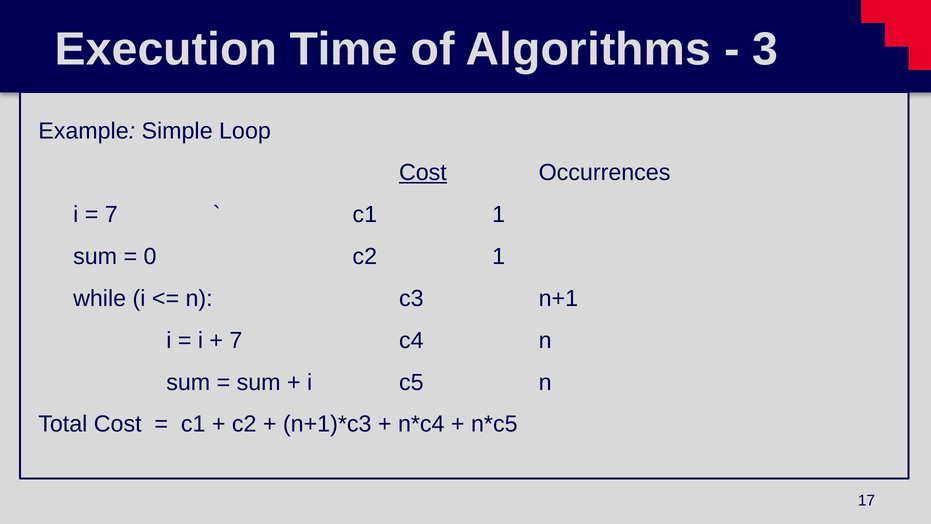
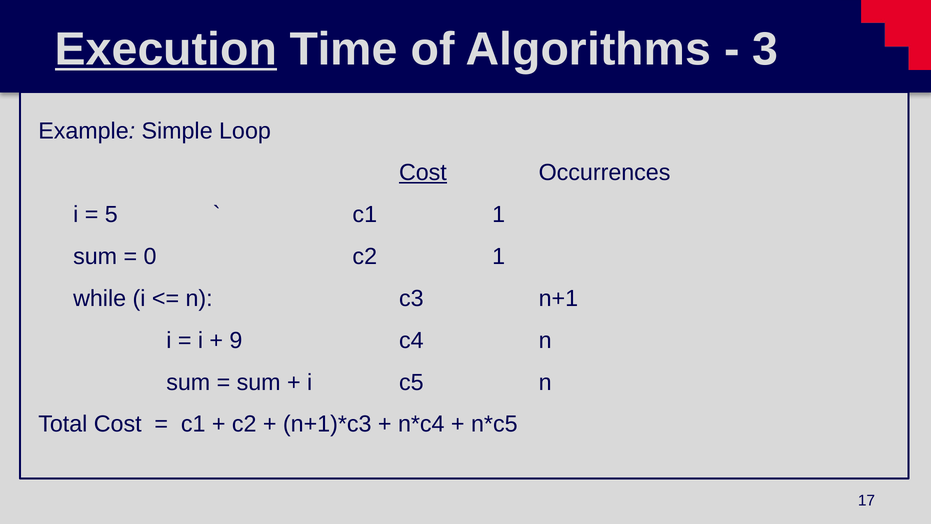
Execution underline: none -> present
7 at (111, 215): 7 -> 5
7 at (236, 340): 7 -> 9
